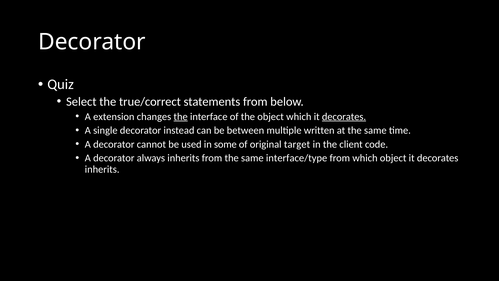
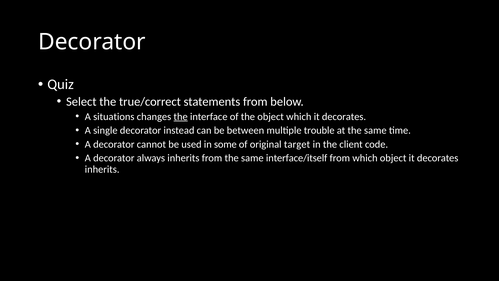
extension: extension -> situations
decorates at (344, 117) underline: present -> none
written: written -> trouble
interface/type: interface/type -> interface/itself
